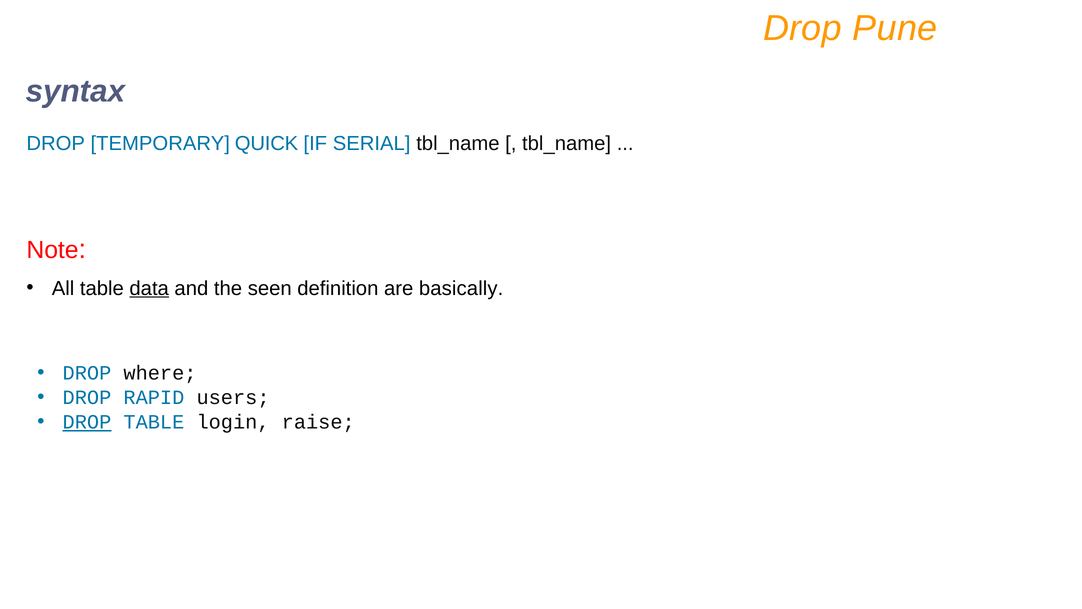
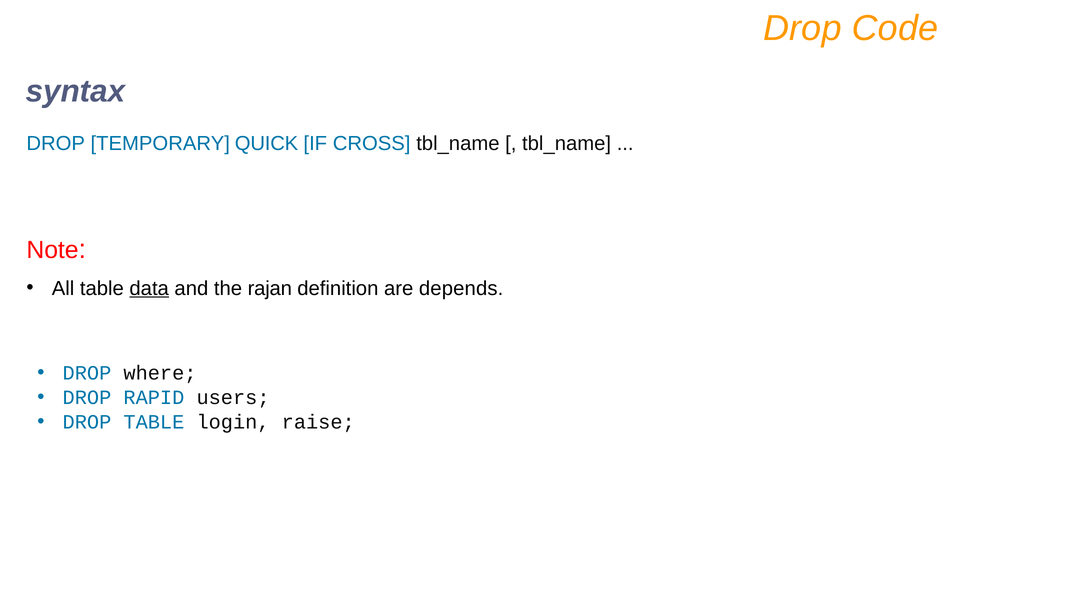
Pune: Pune -> Code
SERIAL: SERIAL -> CROSS
seen: seen -> rajan
basically: basically -> depends
DROP at (87, 422) underline: present -> none
